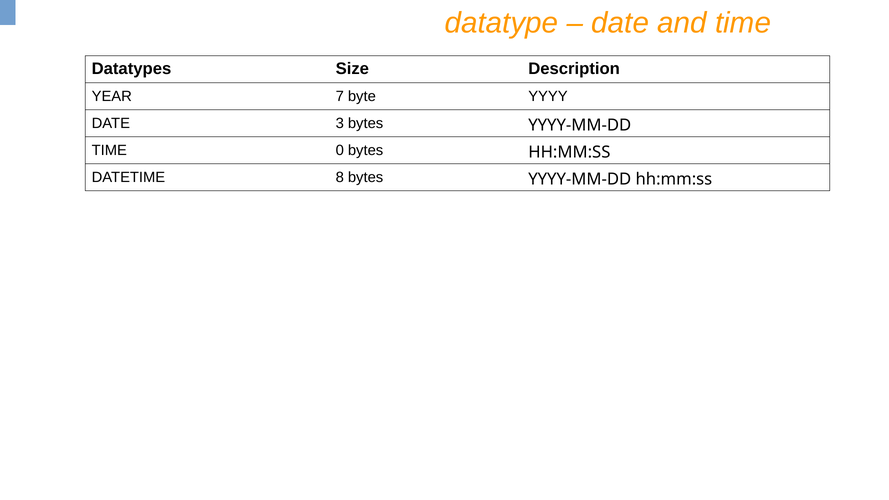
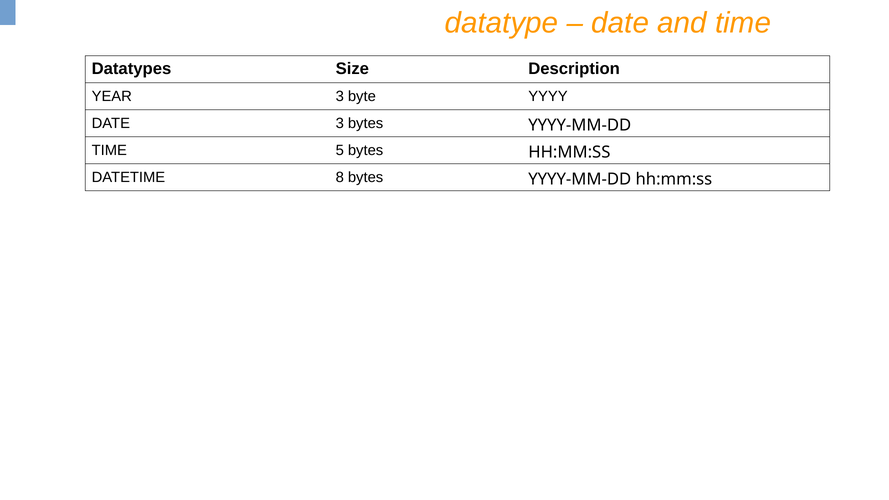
YEAR 7: 7 -> 3
0: 0 -> 5
